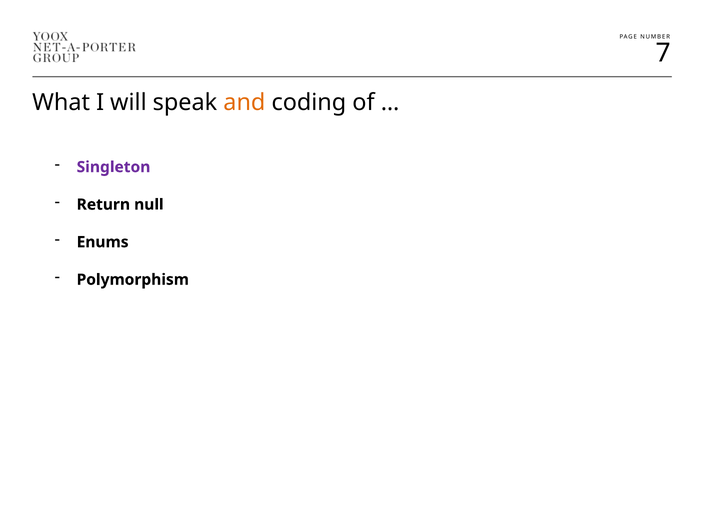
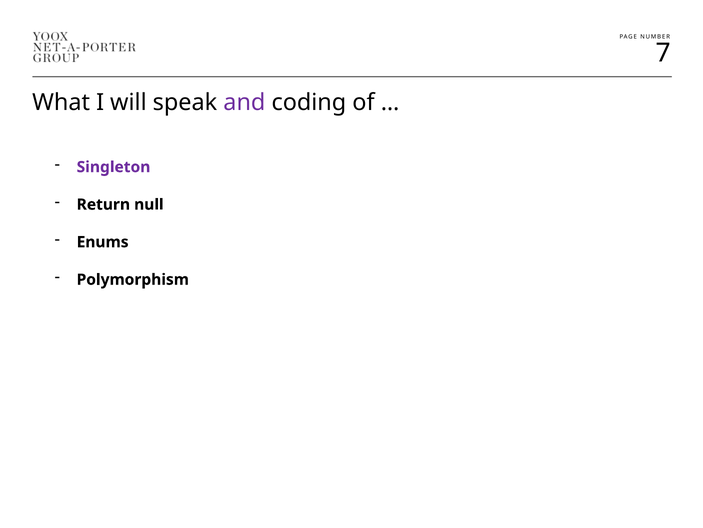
and colour: orange -> purple
